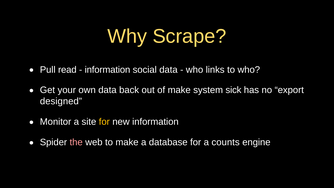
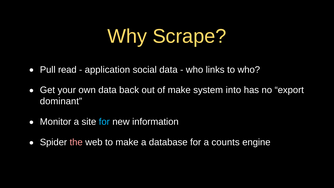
information at (107, 70): information -> application
sick: sick -> into
designed: designed -> dominant
for at (104, 122) colour: yellow -> light blue
